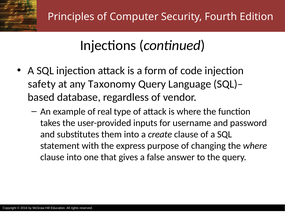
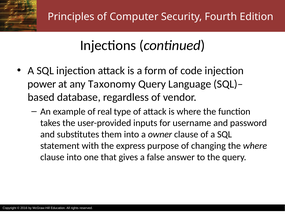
safety: safety -> power
create: create -> owner
